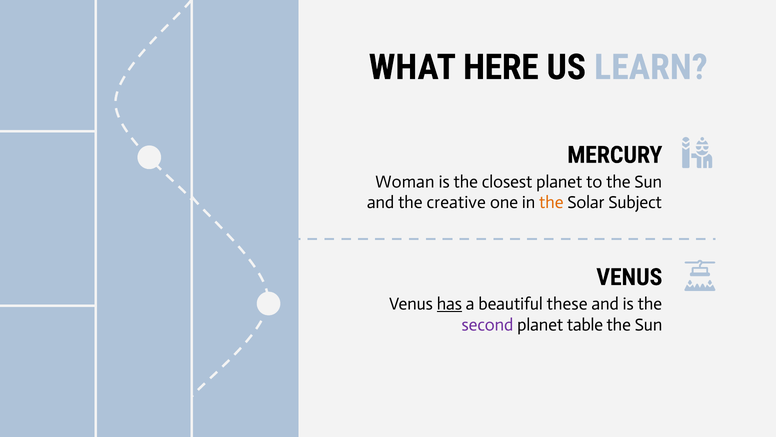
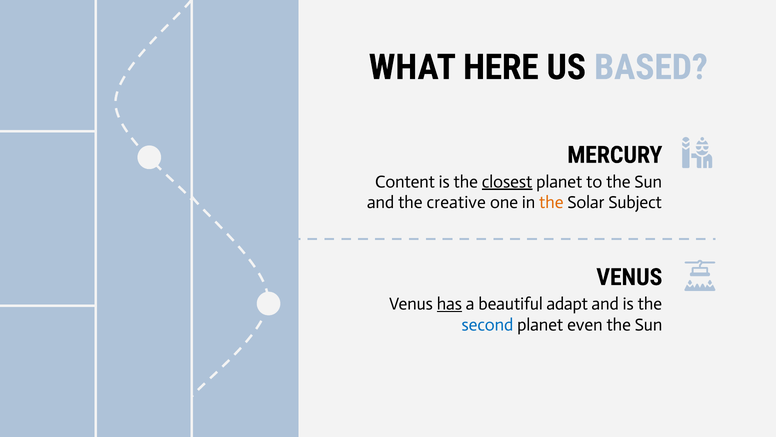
LEARN: LEARN -> BASED
Woman: Woman -> Content
closest underline: none -> present
these: these -> adapt
second colour: purple -> blue
table: table -> even
